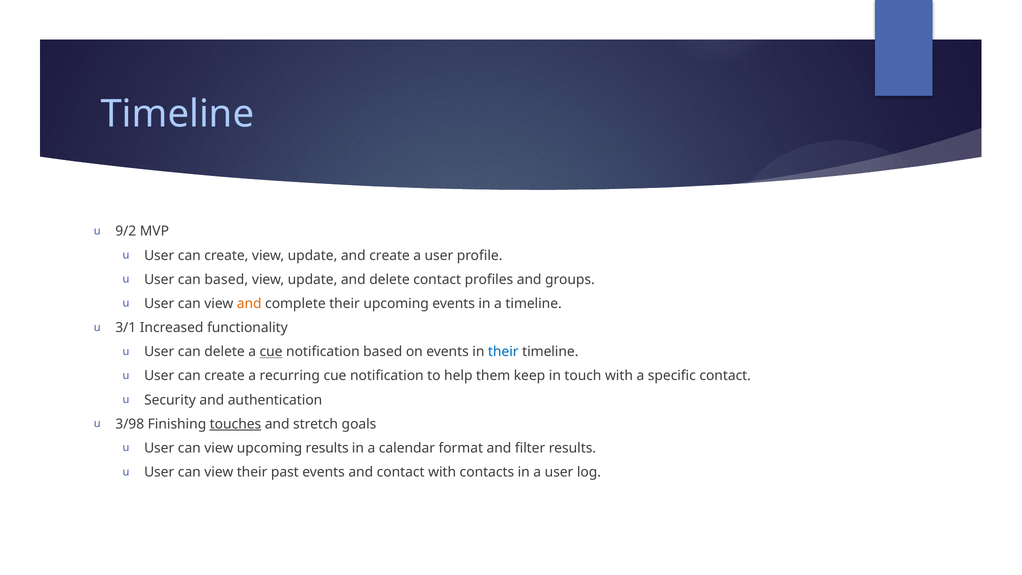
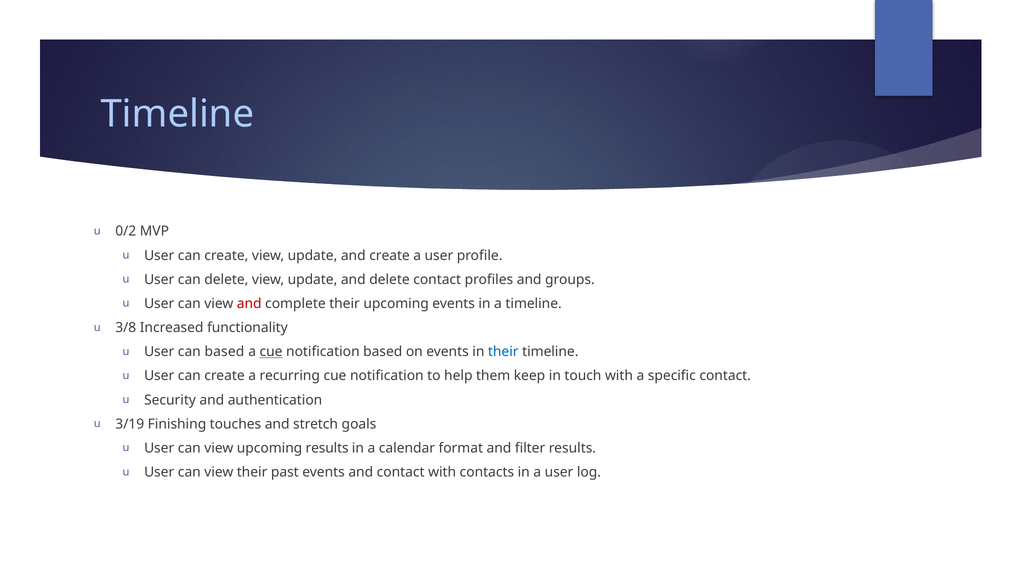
9/2: 9/2 -> 0/2
can based: based -> delete
and at (249, 304) colour: orange -> red
3/1: 3/1 -> 3/8
can delete: delete -> based
3/98: 3/98 -> 3/19
touches underline: present -> none
